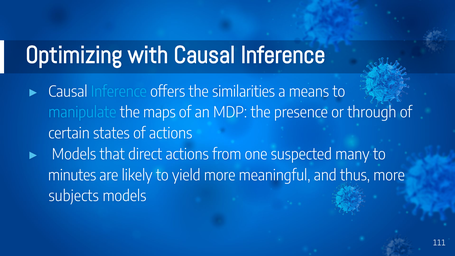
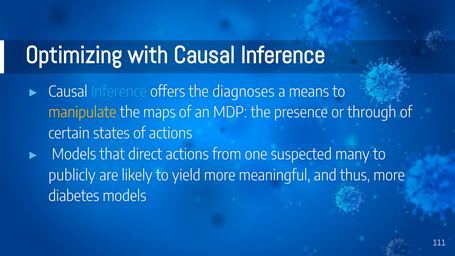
similarities: similarities -> diagnoses
manipulate colour: light blue -> yellow
minutes: minutes -> publicly
subjects: subjects -> diabetes
